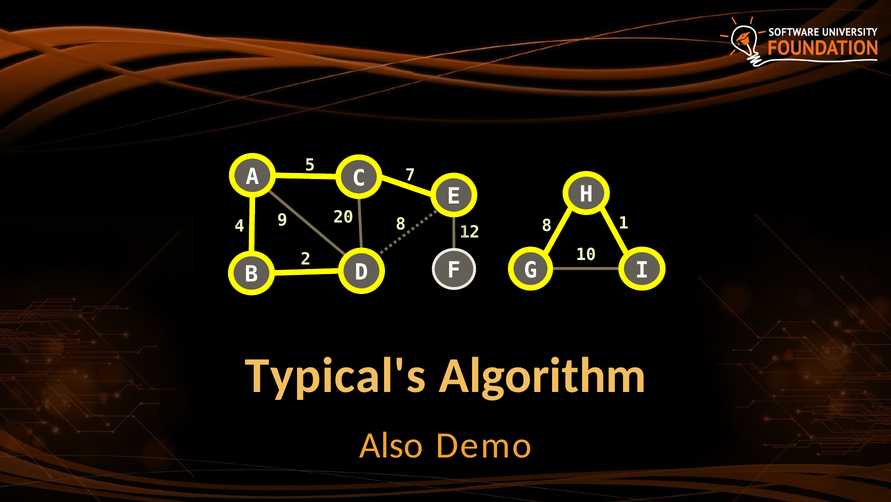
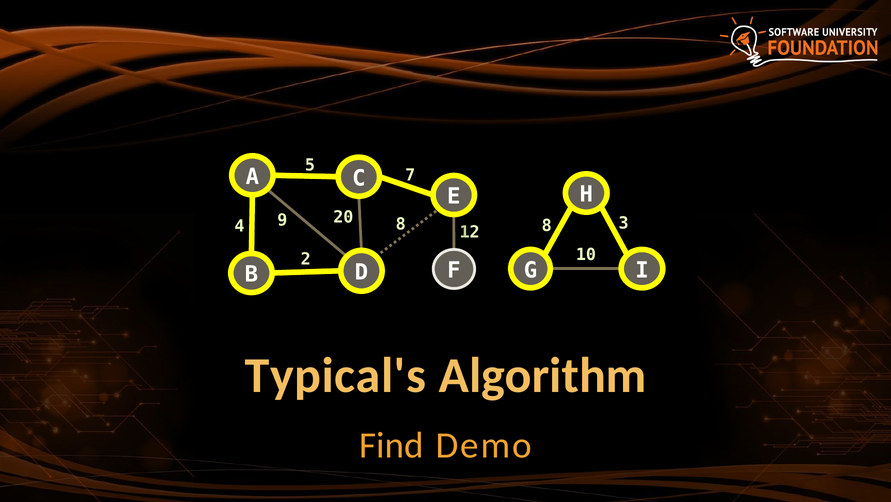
1: 1 -> 3
Also: Also -> Find
